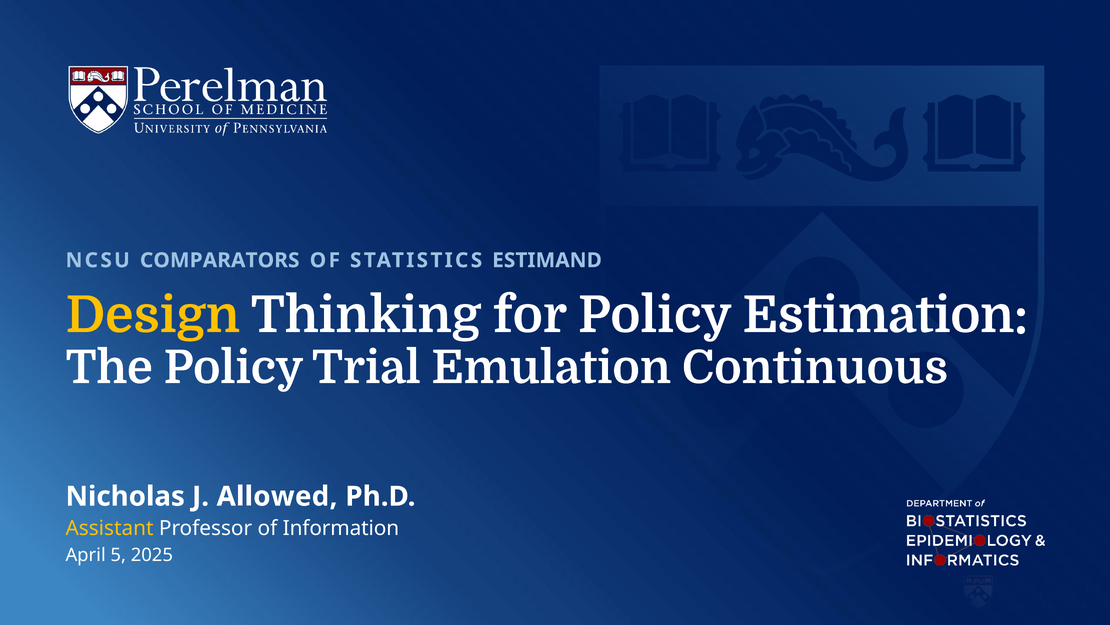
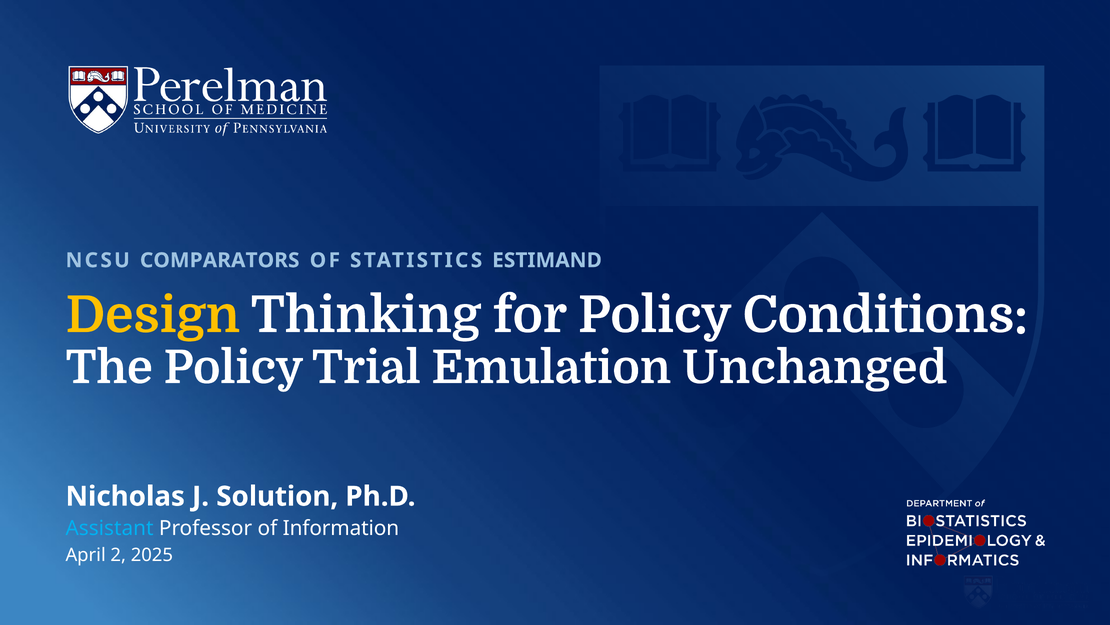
Estimation: Estimation -> Conditions
Continuous: Continuous -> Unchanged
Allowed: Allowed -> Solution
Assistant colour: yellow -> light blue
5: 5 -> 2
